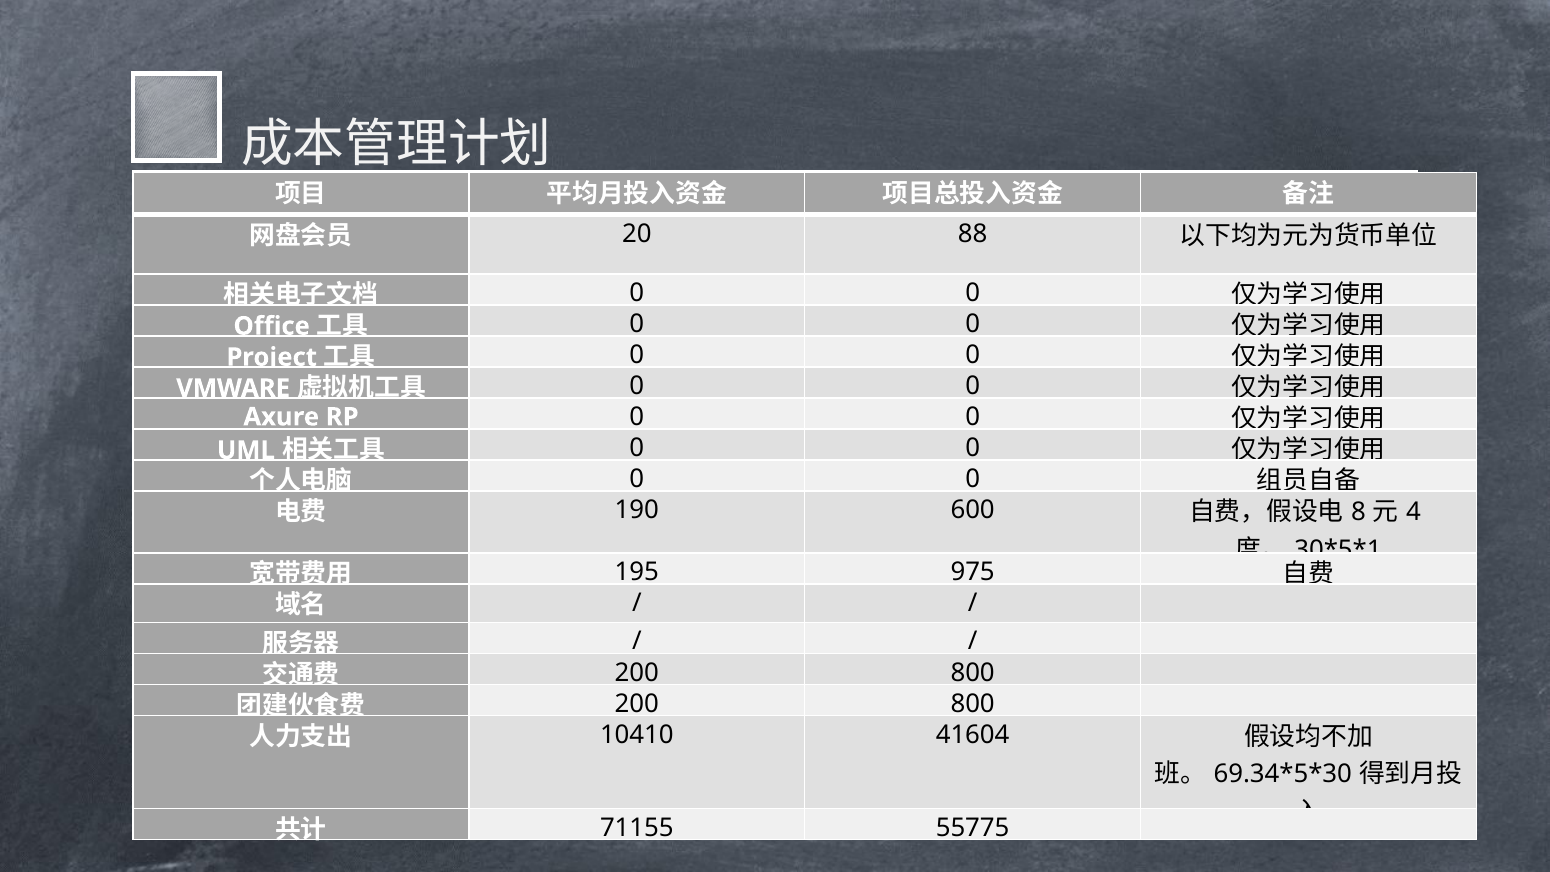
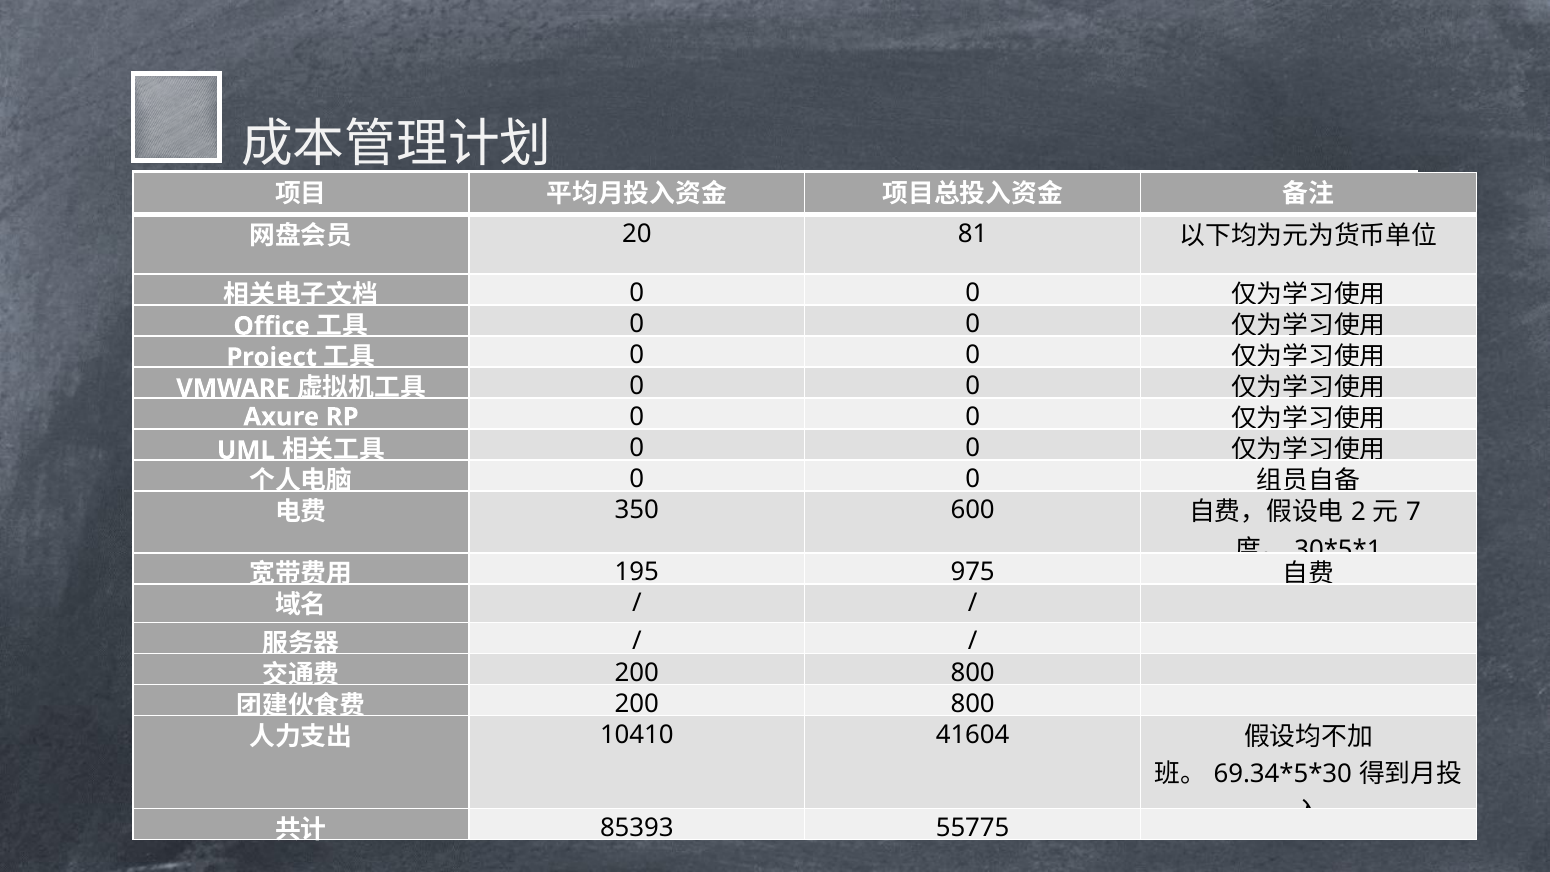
88: 88 -> 81
190: 190 -> 350
8: 8 -> 2
4: 4 -> 7
71155: 71155 -> 85393
